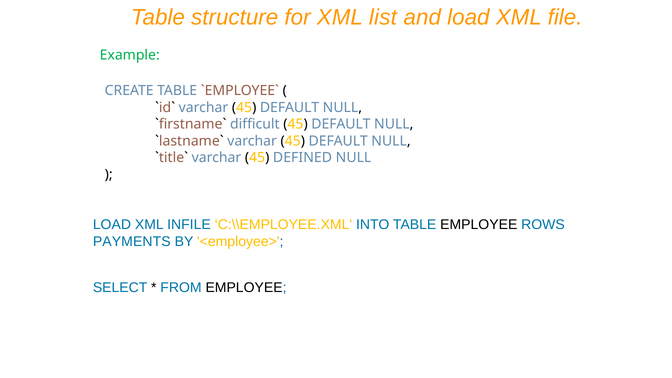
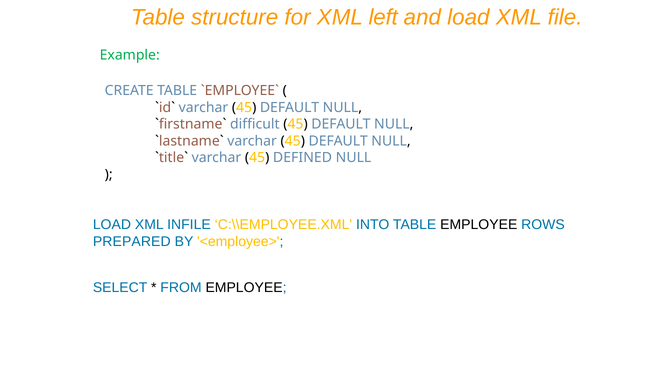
list: list -> left
PAYMENTS: PAYMENTS -> PREPARED
